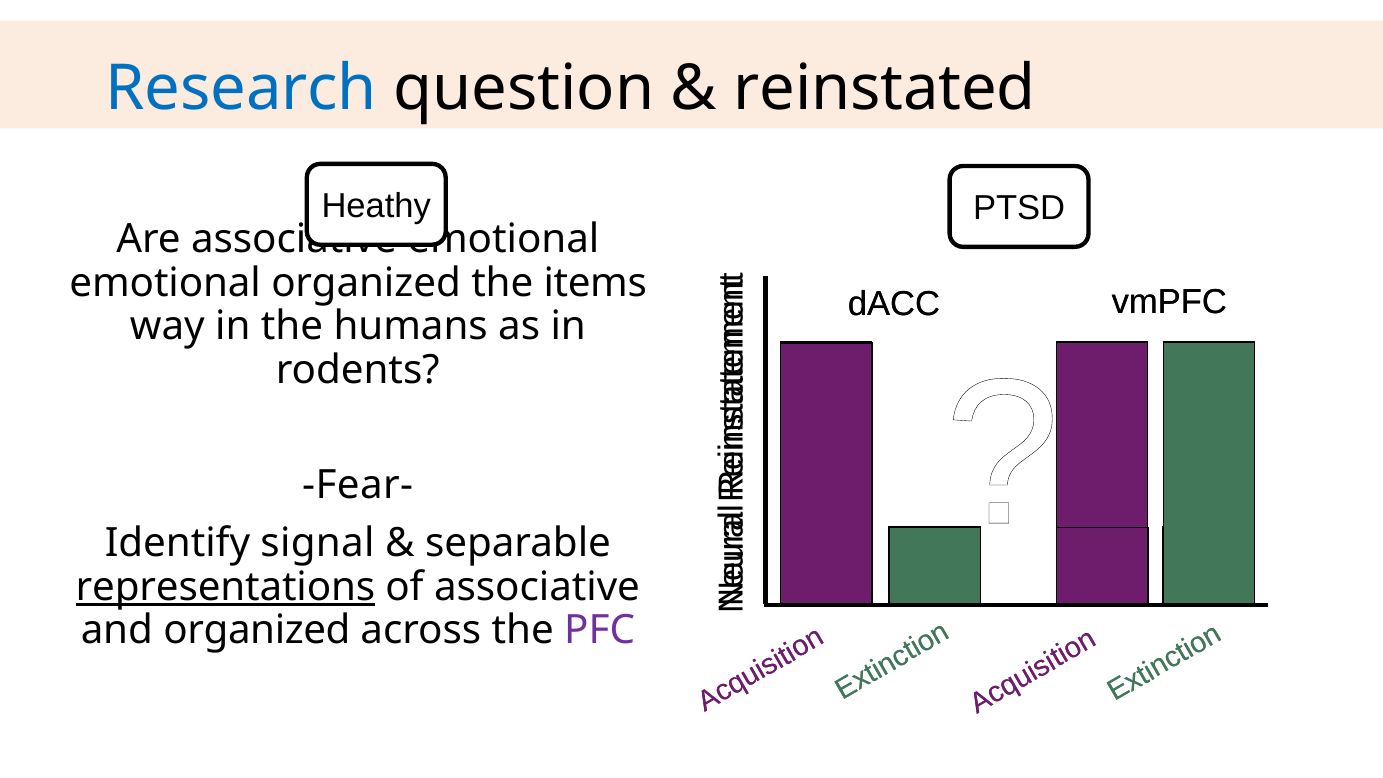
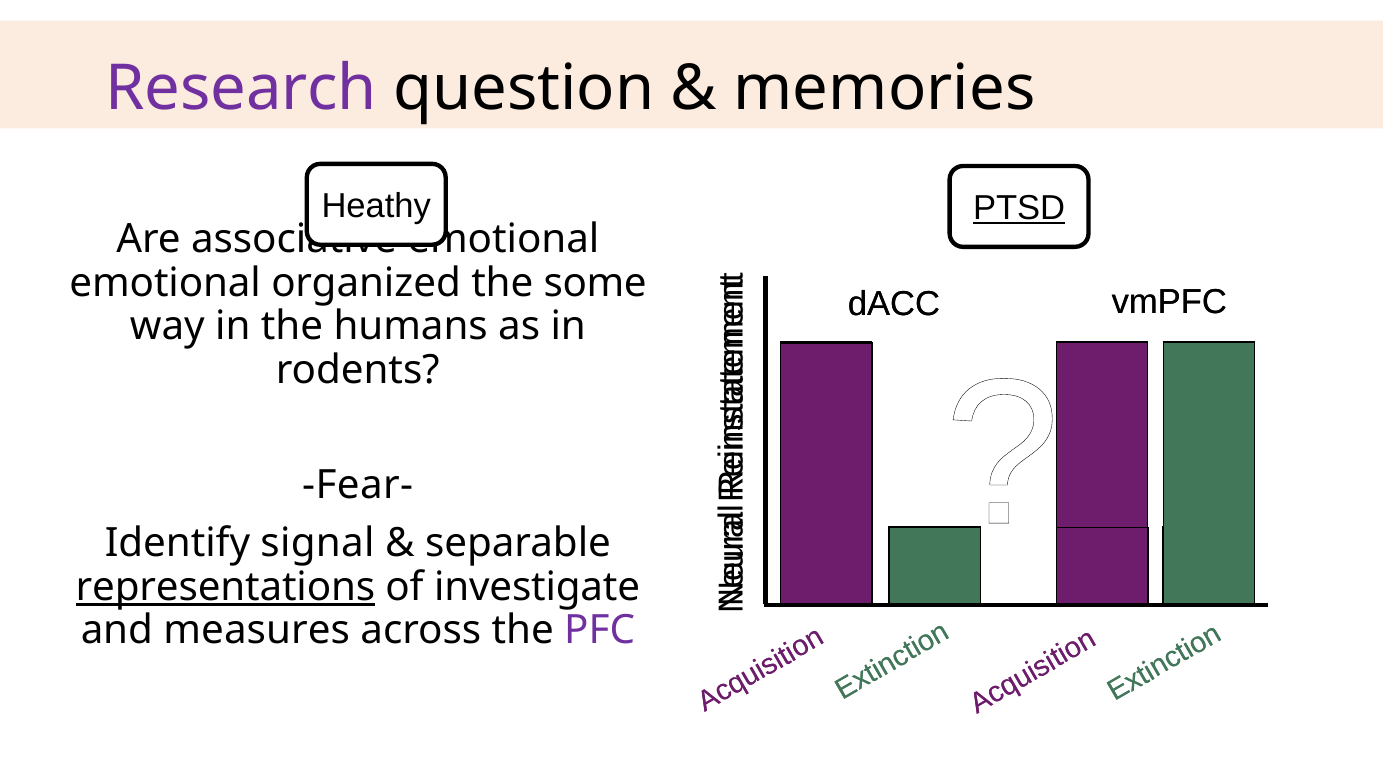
Research colour: blue -> purple
reinstated: reinstated -> memories
PTSD underline: none -> present
items: items -> some
of associative: associative -> investigate
and organized: organized -> measures
